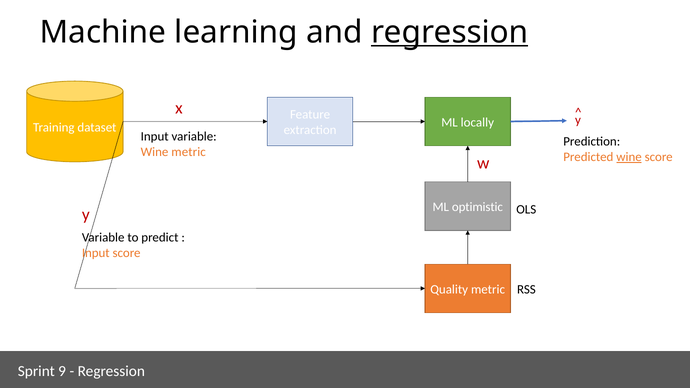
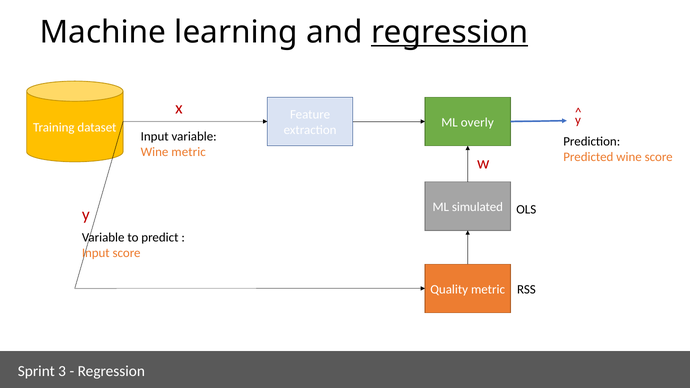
locally: locally -> overly
wine at (629, 157) underline: present -> none
optimistic: optimistic -> simulated
9: 9 -> 3
